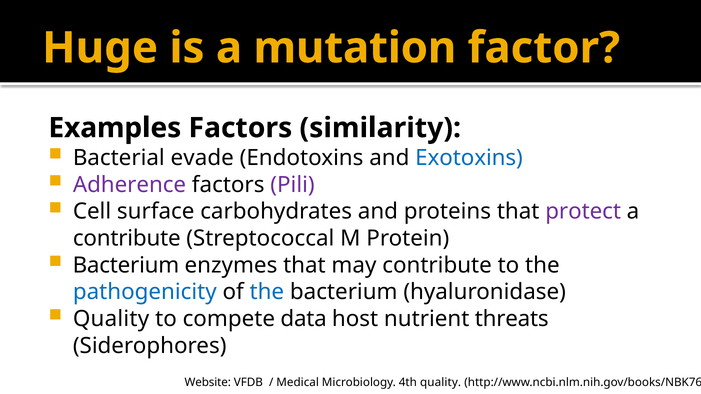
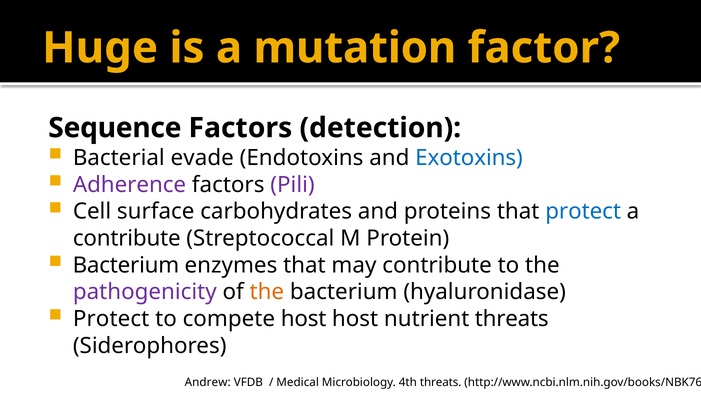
Examples: Examples -> Sequence
similarity: similarity -> detection
protect at (583, 212) colour: purple -> blue
pathogenicity colour: blue -> purple
the at (267, 292) colour: blue -> orange
Quality at (111, 319): Quality -> Protect
compete data: data -> host
Website: Website -> Andrew
4th quality: quality -> threats
